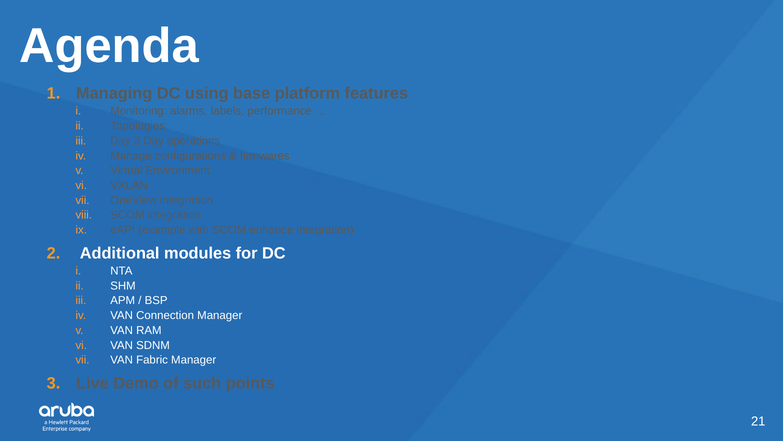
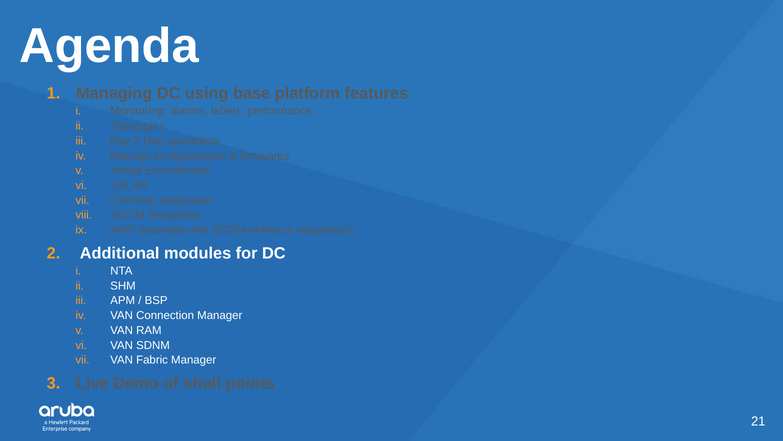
such: such -> shall
